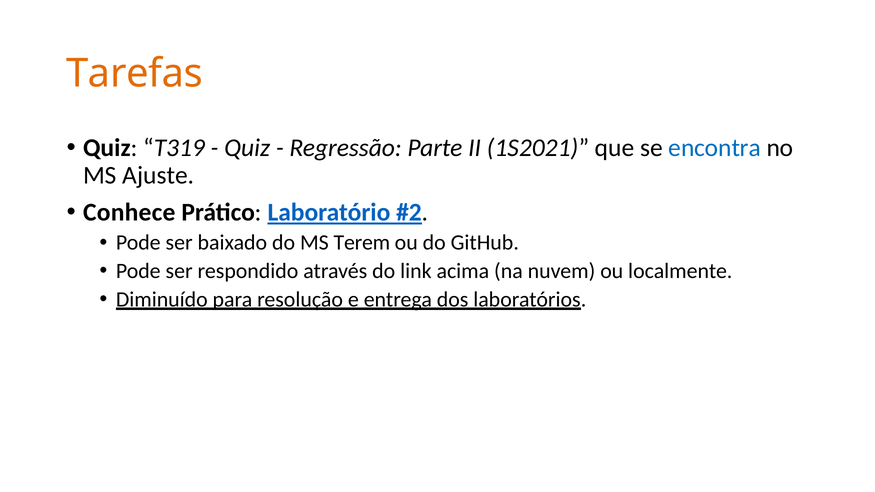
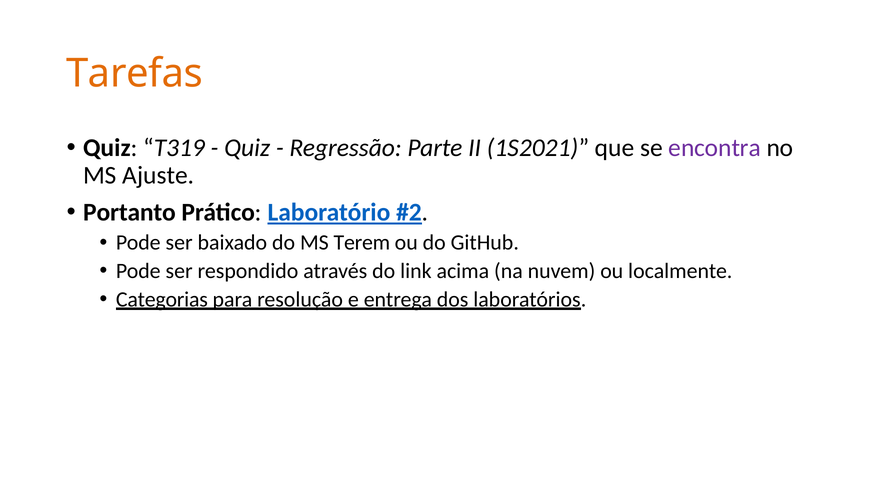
encontra colour: blue -> purple
Conhece: Conhece -> Portanto
Diminuído: Diminuído -> Categorias
